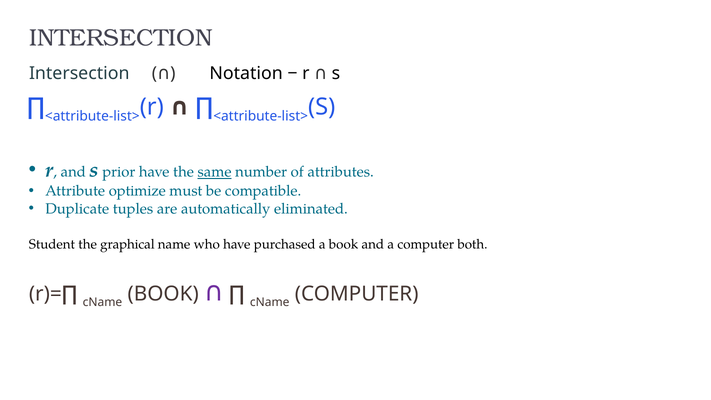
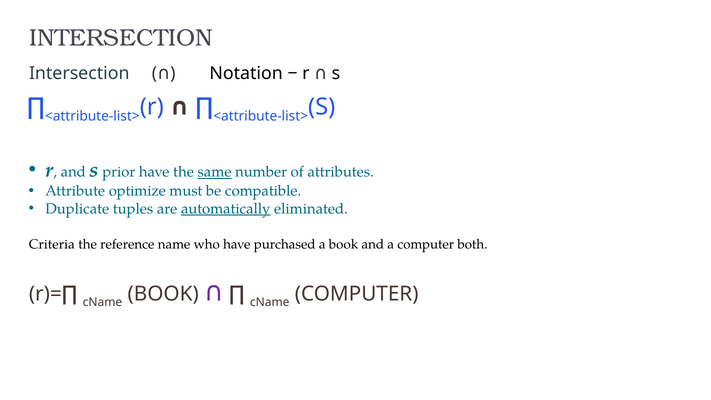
automatically underline: none -> present
Student: Student -> Criteria
graphical: graphical -> reference
